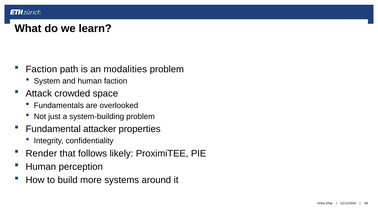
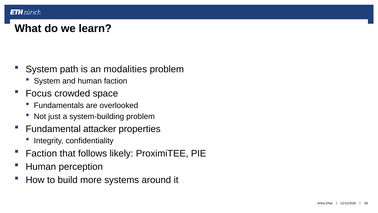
Faction at (41, 69): Faction -> System
Attack: Attack -> Focus
Render at (41, 153): Render -> Faction
